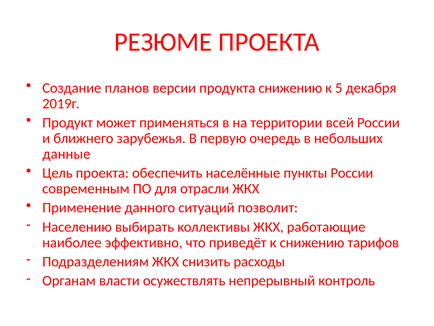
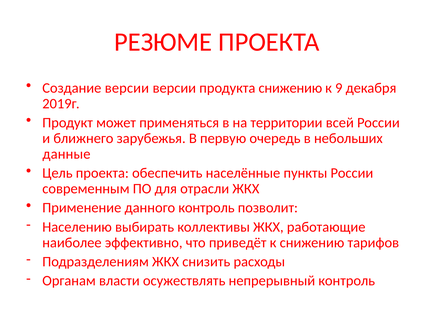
Создание планов: планов -> версии
5: 5 -> 9
данного ситуаций: ситуаций -> контроль
